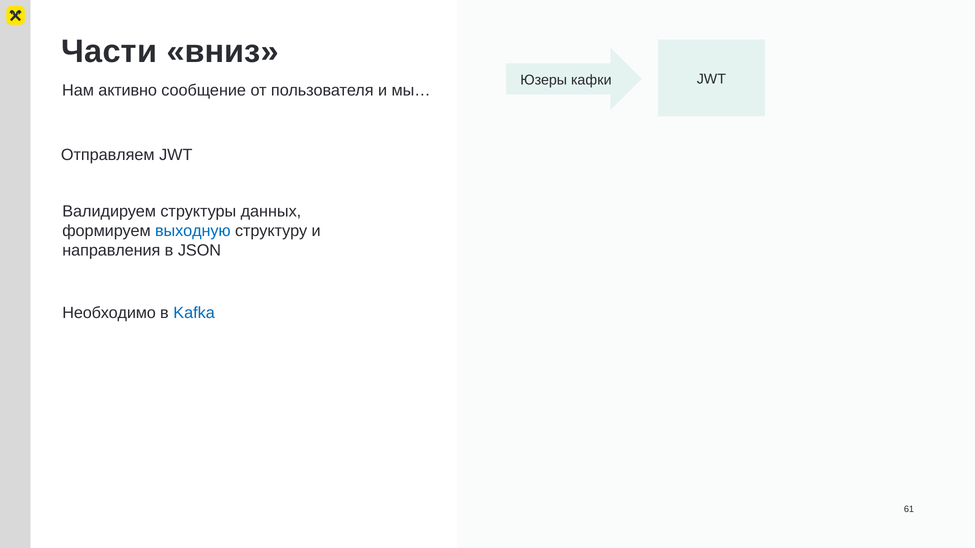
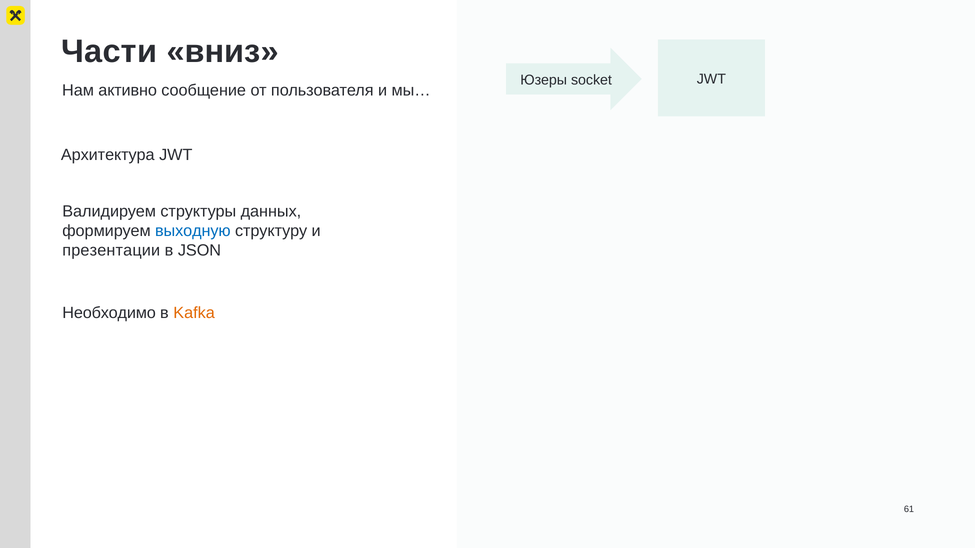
кафки: кафки -> socket
Отправляем: Отправляем -> Архитектура
направления: направления -> презентации
Kafka colour: blue -> orange
